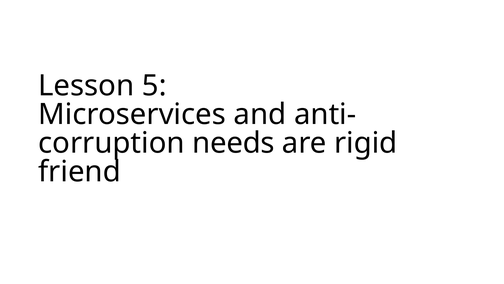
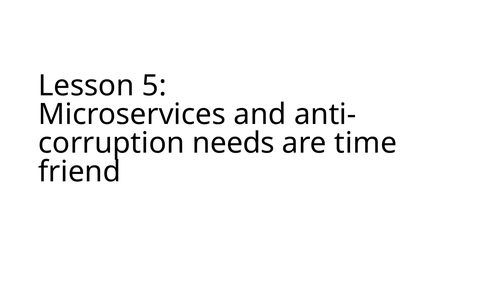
rigid: rigid -> time
